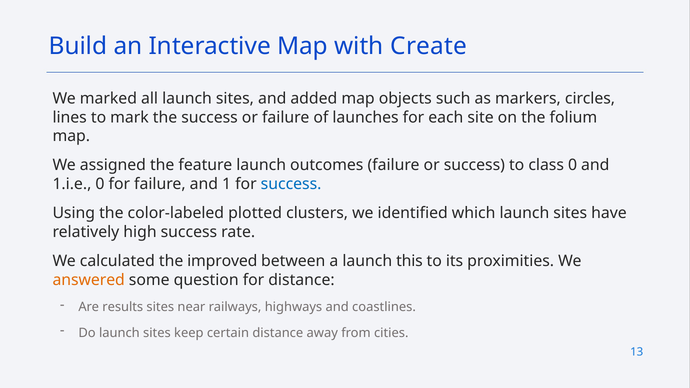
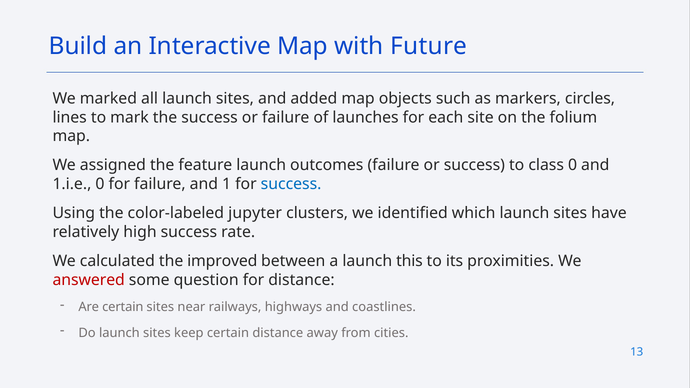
Create: Create -> Future
plotted: plotted -> jupyter
answered colour: orange -> red
Are results: results -> certain
